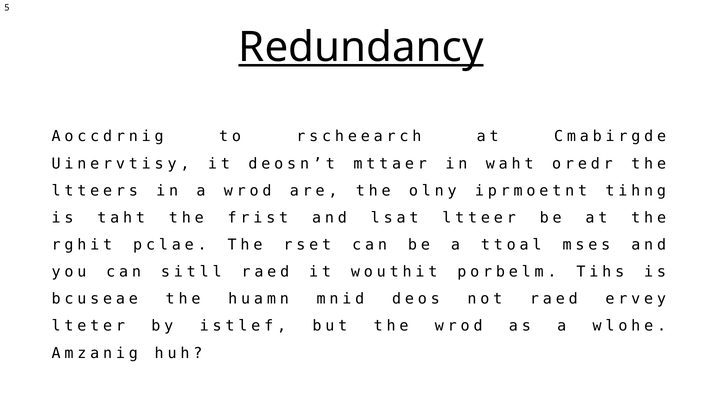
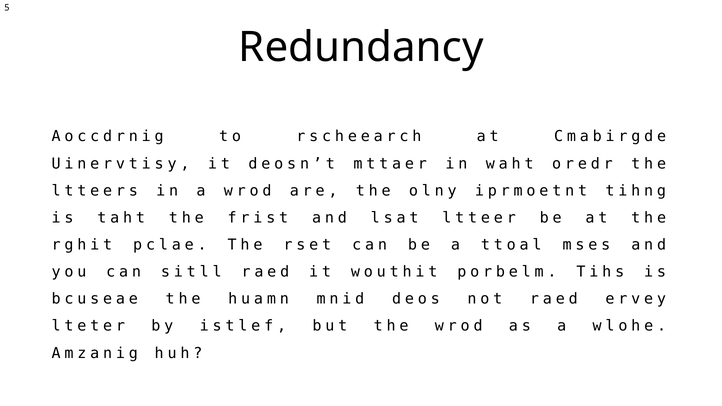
Redundancy underline: present -> none
